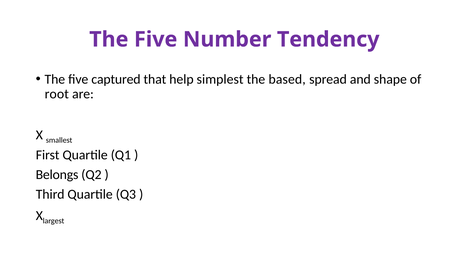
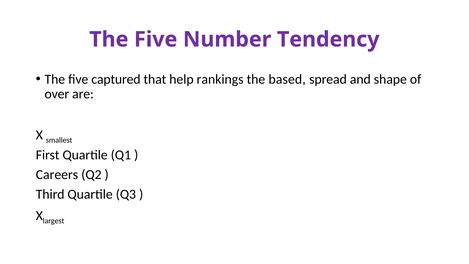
simplest: simplest -> rankings
root: root -> over
Belongs: Belongs -> Careers
